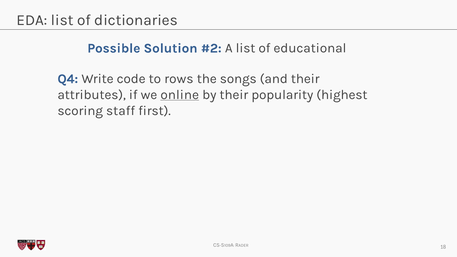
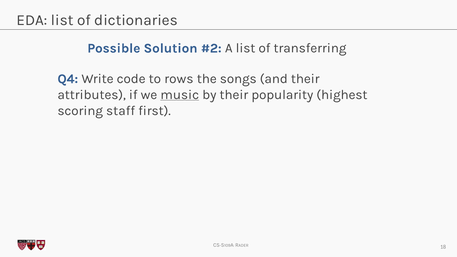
educational: educational -> transferring
online: online -> music
